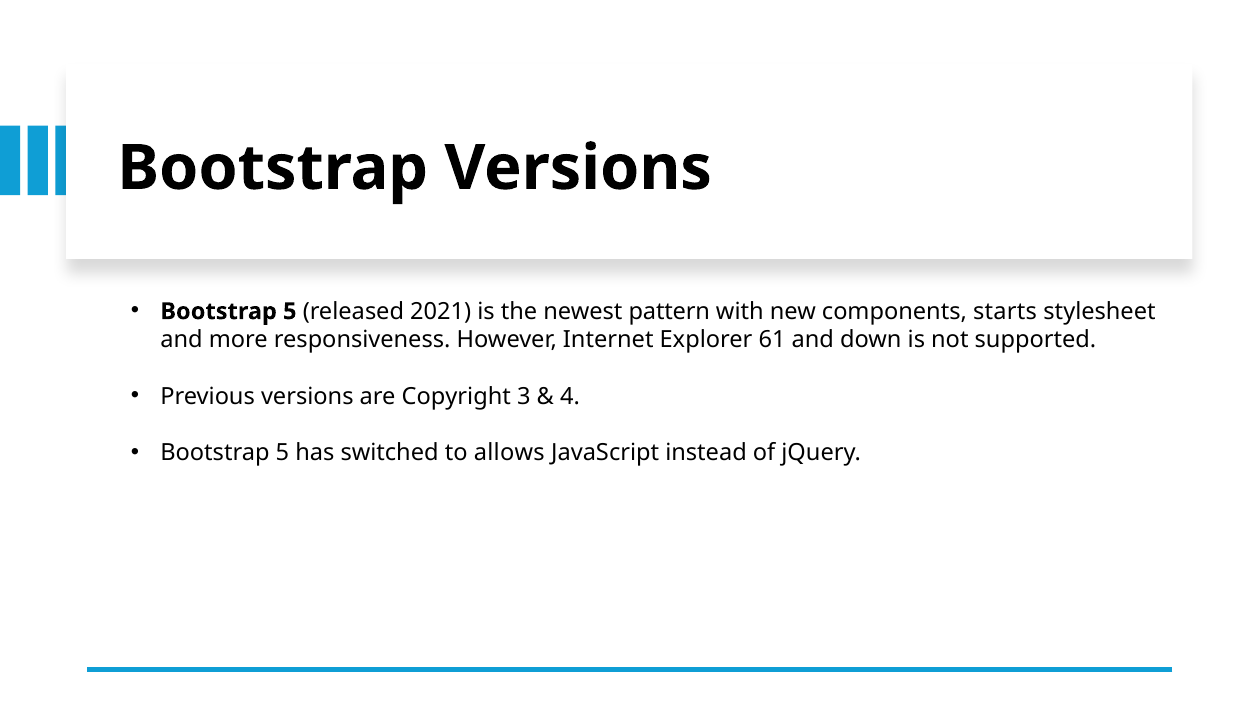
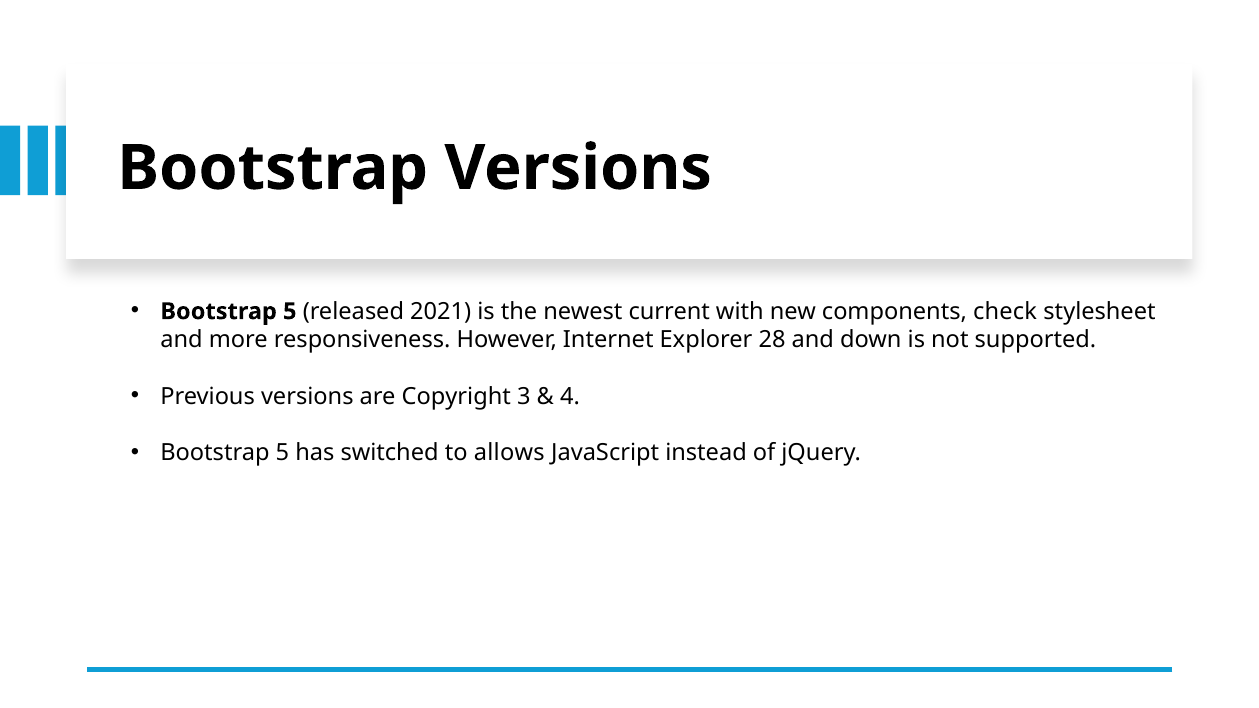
pattern: pattern -> current
starts: starts -> check
61: 61 -> 28
